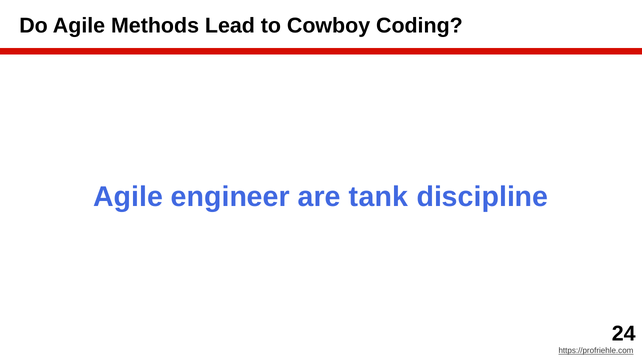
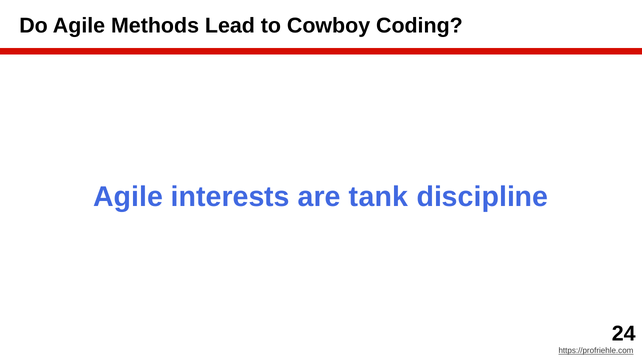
engineer: engineer -> interests
